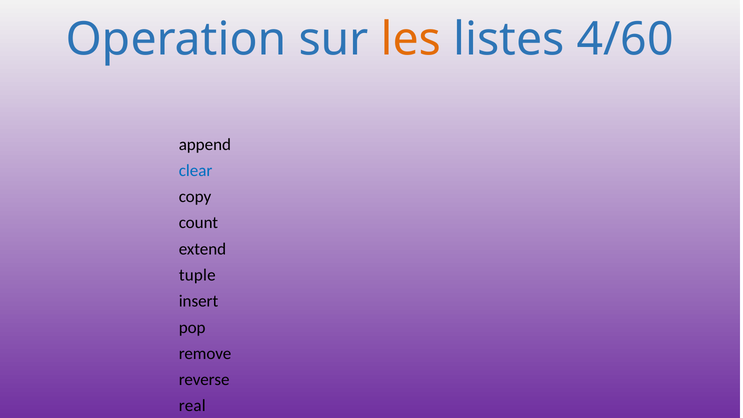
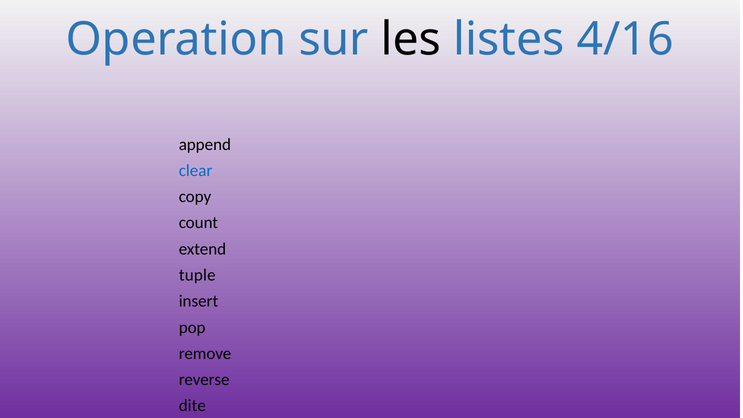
les colour: orange -> black
4/60: 4/60 -> 4/16
real: real -> dite
